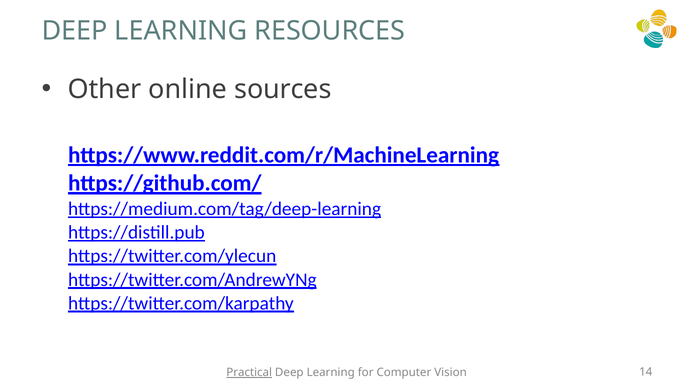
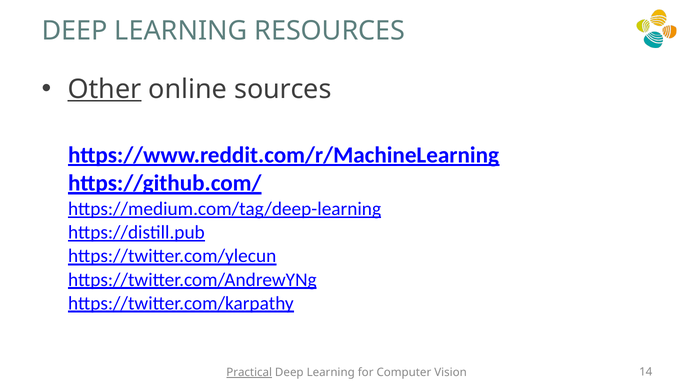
Other underline: none -> present
